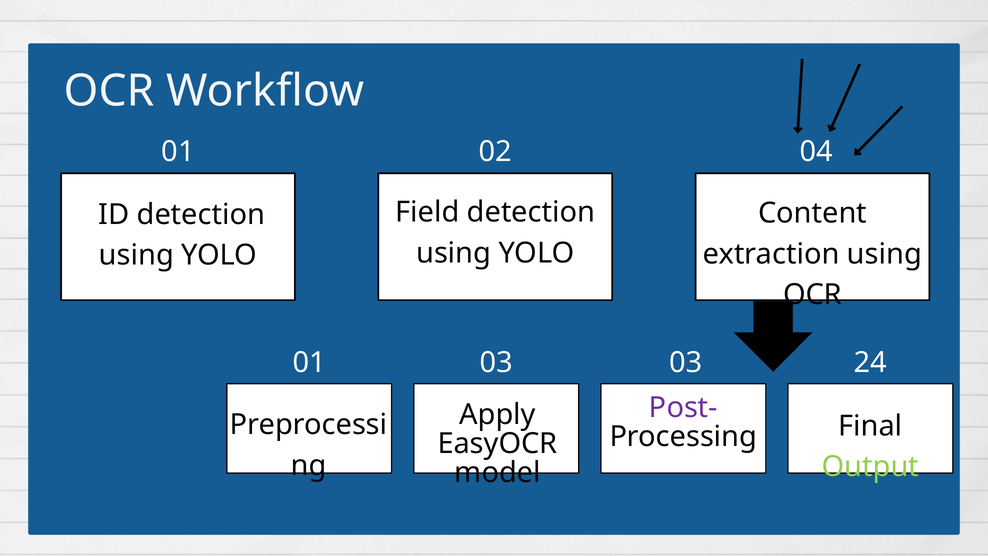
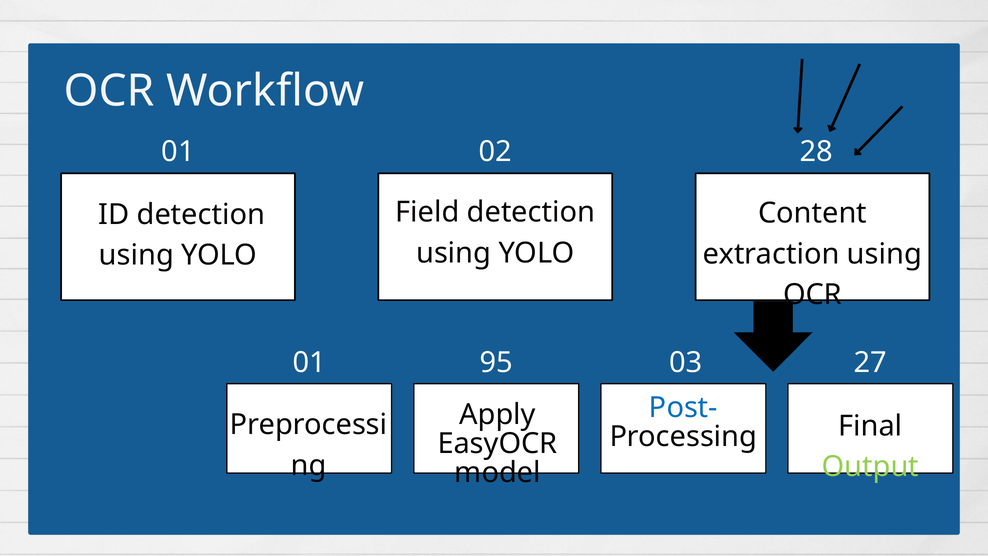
04: 04 -> 28
01 03: 03 -> 95
24: 24 -> 27
Post- colour: purple -> blue
